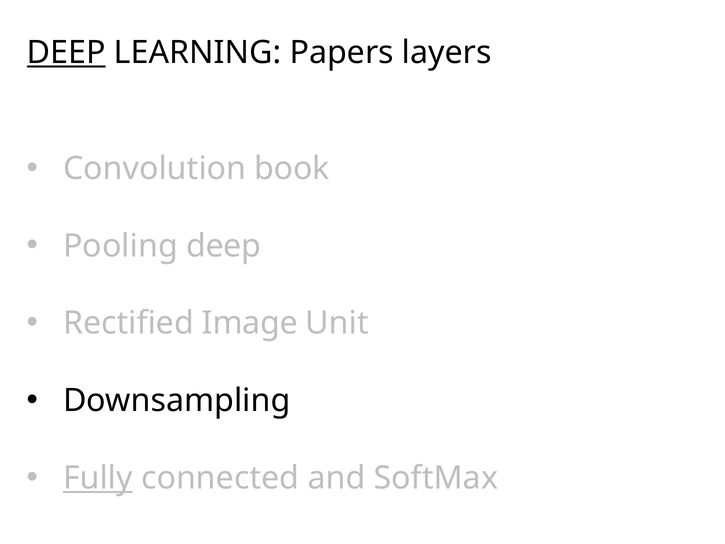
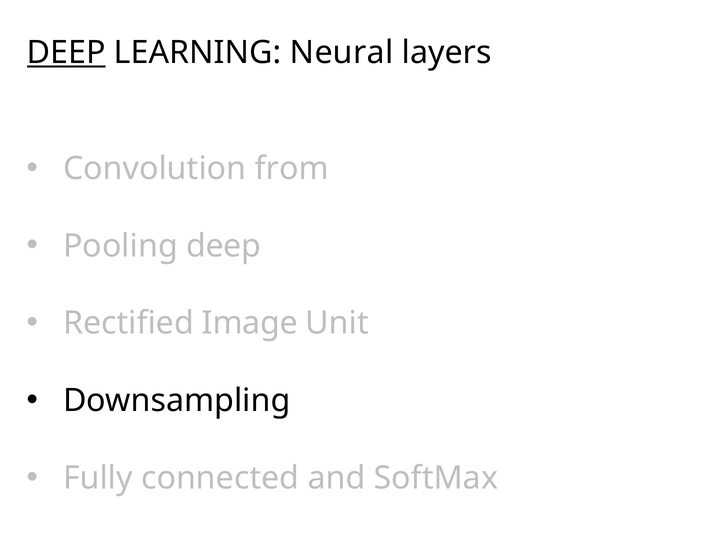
Papers: Papers -> Neural
book: book -> from
Fully underline: present -> none
